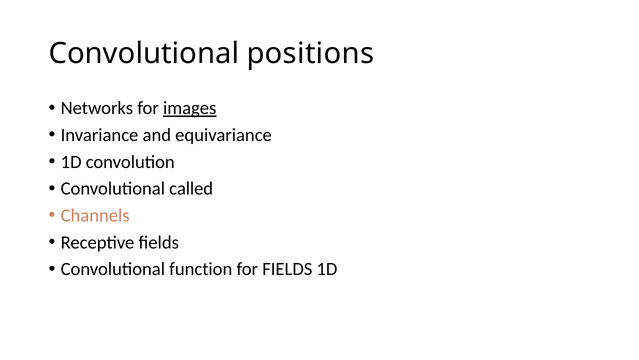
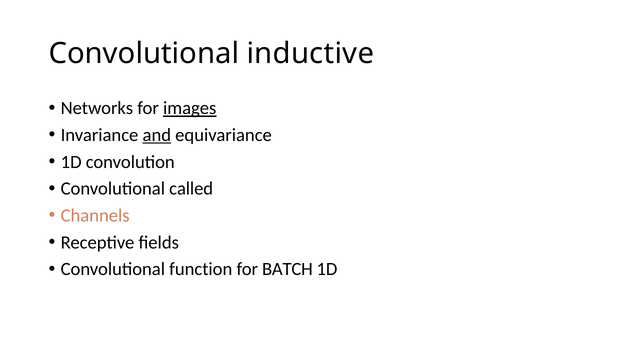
positions: positions -> inductive
and underline: none -> present
for FIELDS: FIELDS -> BATCH
